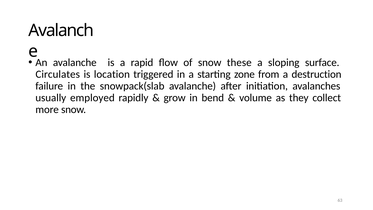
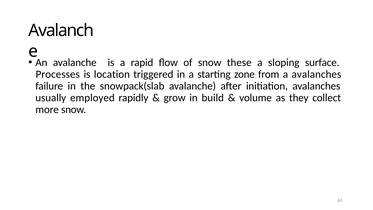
Circulates: Circulates -> Processes
a destruction: destruction -> avalanches
bend: bend -> build
